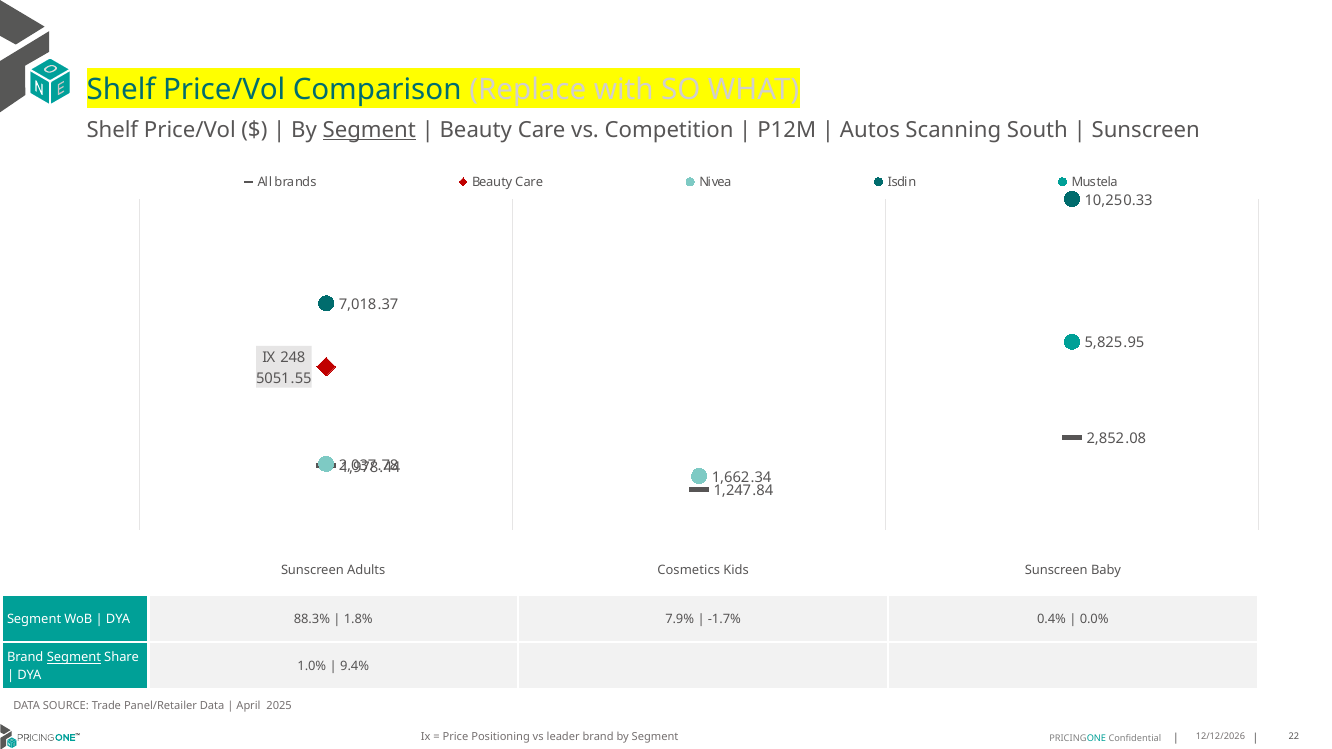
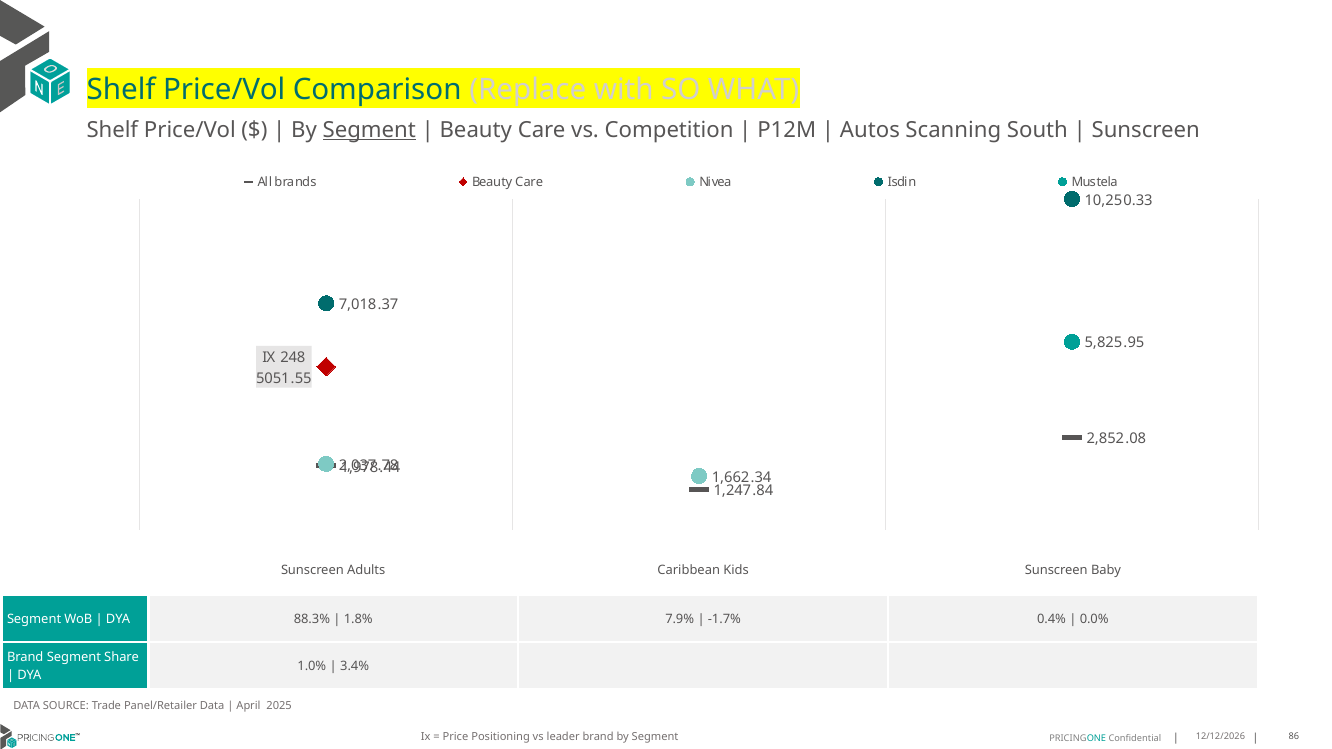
Cosmetics: Cosmetics -> Caribbean
Segment at (74, 658) underline: present -> none
9.4%: 9.4% -> 3.4%
22: 22 -> 86
